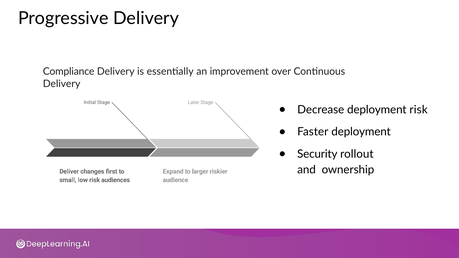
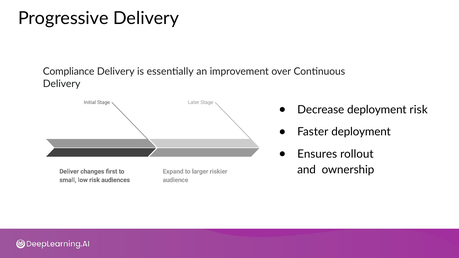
Security: Security -> Ensures
